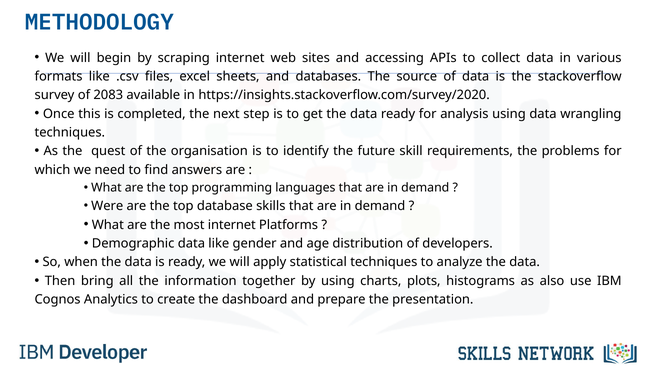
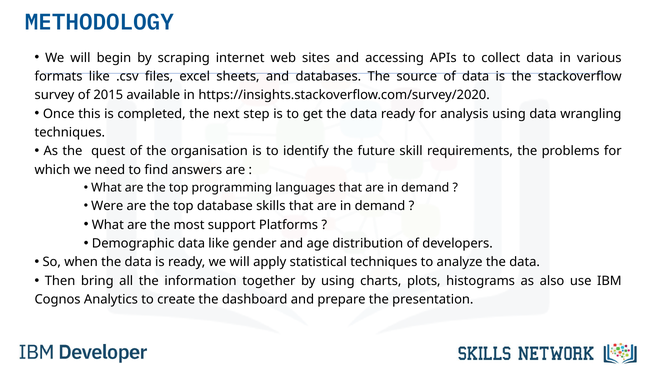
2083: 2083 -> 2015
most internet: internet -> support
